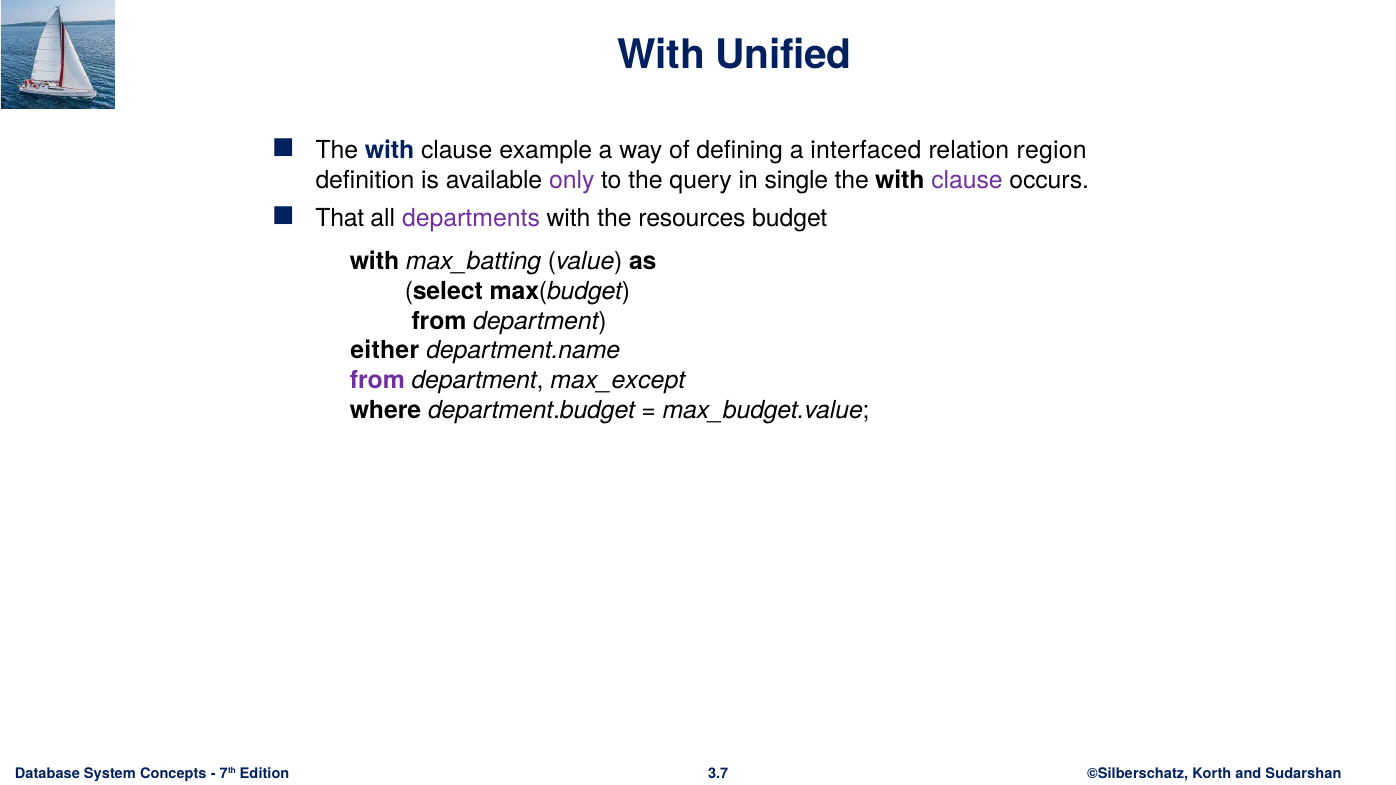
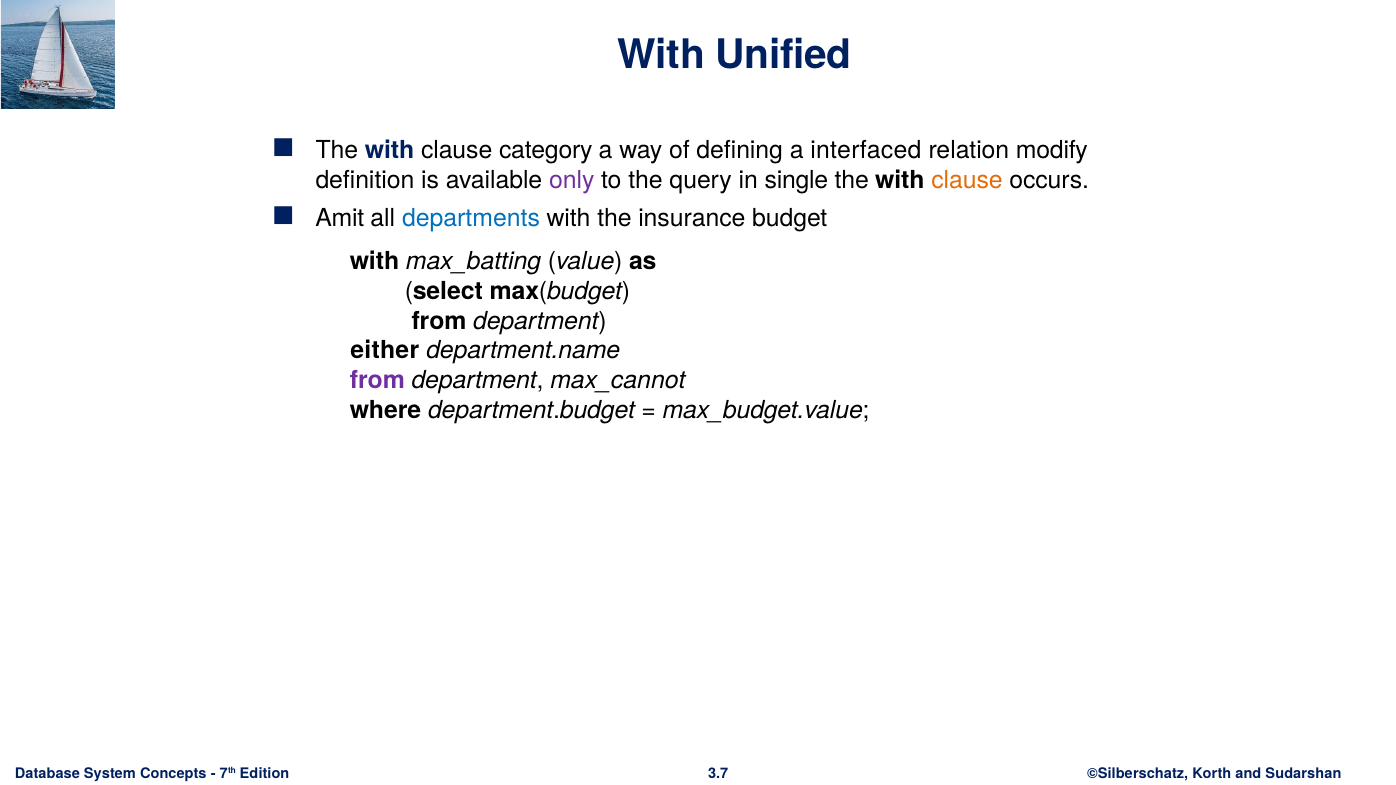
example: example -> category
region: region -> modify
clause at (967, 180) colour: purple -> orange
That: That -> Amit
departments colour: purple -> blue
resources: resources -> insurance
max_except: max_except -> max_cannot
